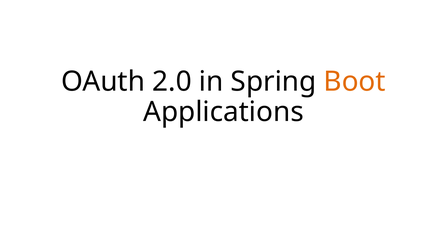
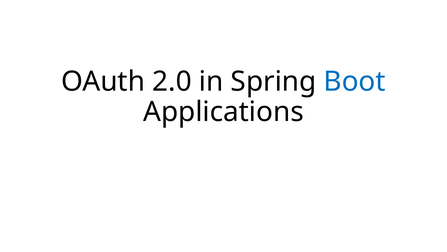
Boot colour: orange -> blue
